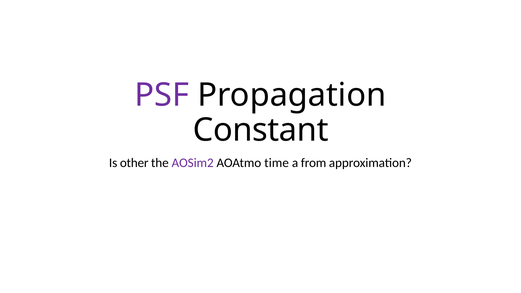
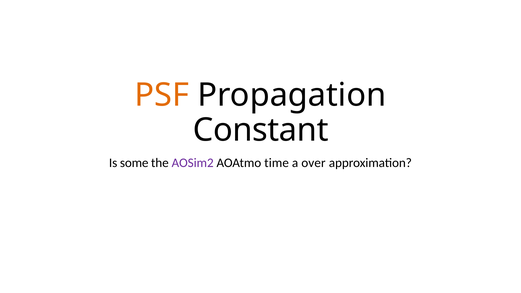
PSF colour: purple -> orange
other: other -> some
from: from -> over
